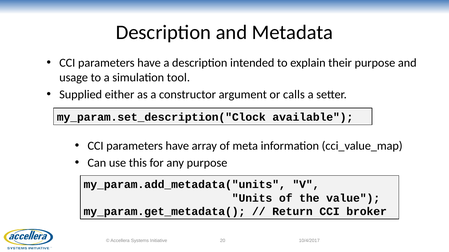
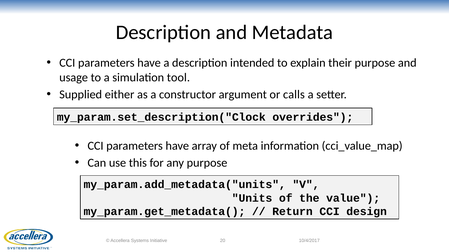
available: available -> overrides
broker: broker -> design
